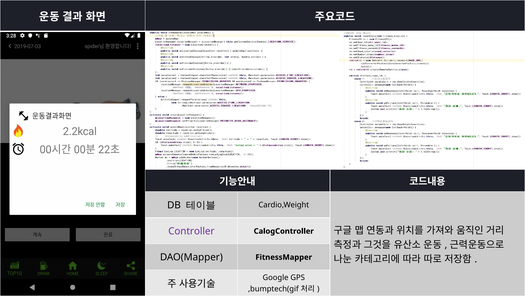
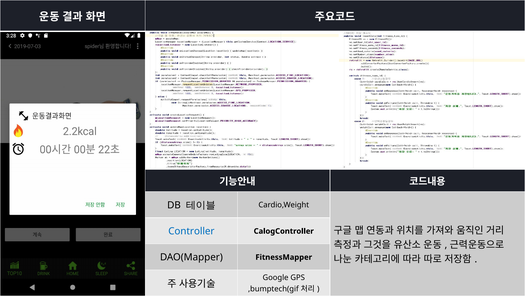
Controller colour: purple -> blue
